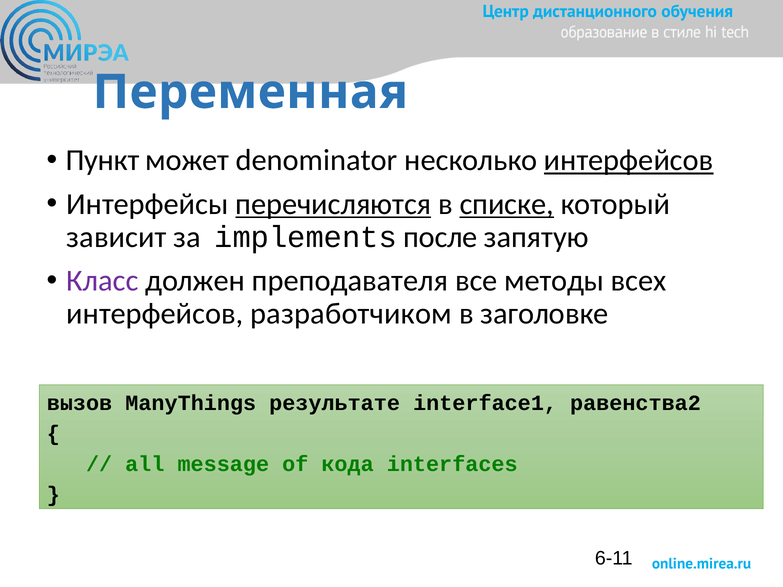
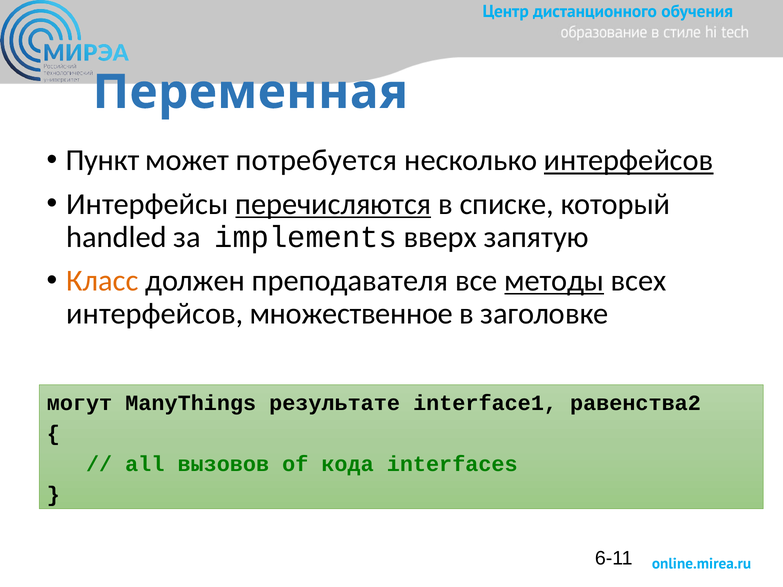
denominator: denominator -> потребуется
списке underline: present -> none
зависит: зависит -> handled
после: после -> вверх
Класс colour: purple -> orange
методы underline: none -> present
разработчиком: разработчиком -> множественное
вызов: вызов -> могут
message: message -> вызовов
